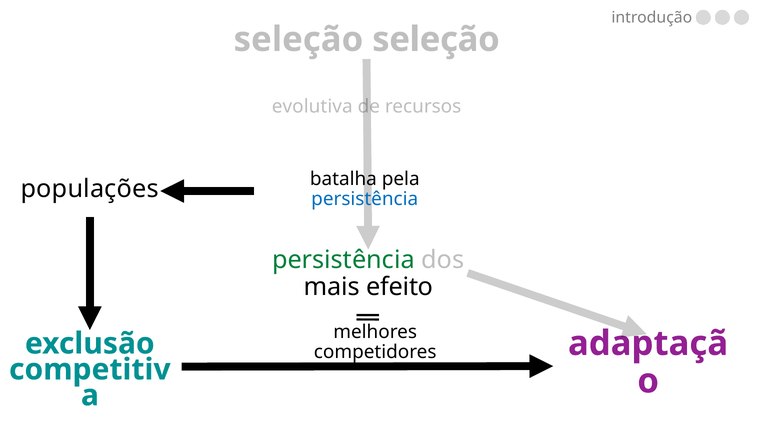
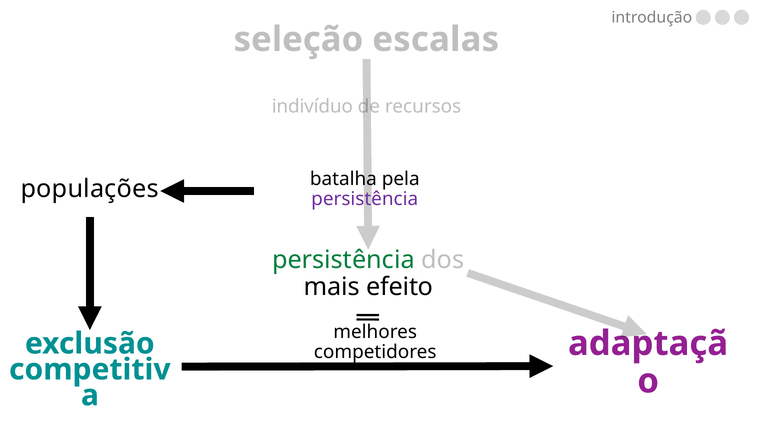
seleção seleção: seleção -> escalas
evolutiva: evolutiva -> indivíduo
persistência at (365, 199) colour: blue -> purple
